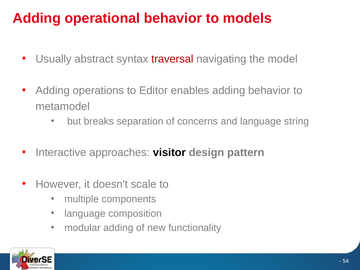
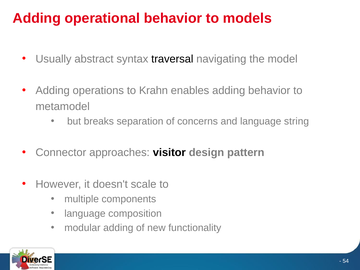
traversal colour: red -> black
Editor: Editor -> Krahn
Interactive: Interactive -> Connector
